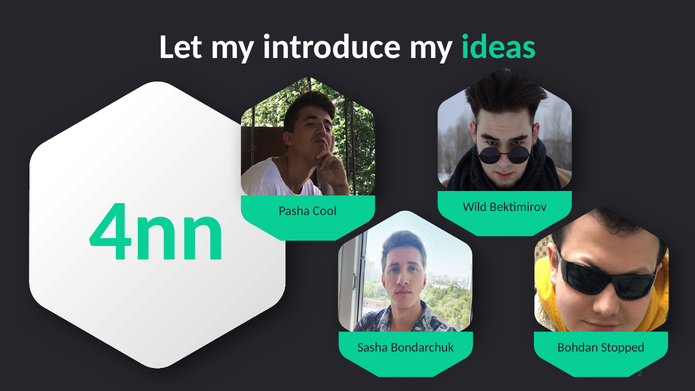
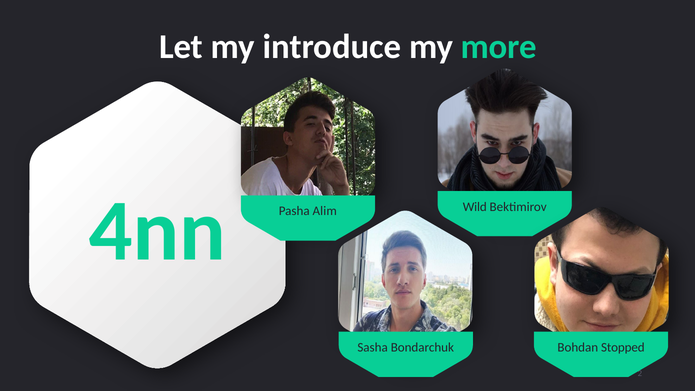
ideas: ideas -> more
Cool: Cool -> Alim
